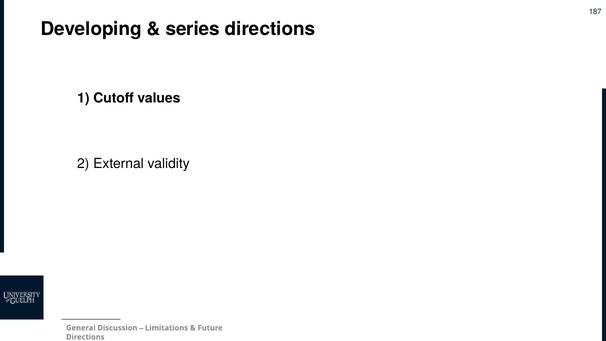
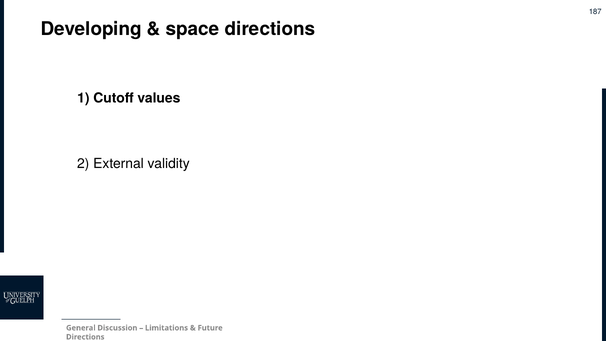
series: series -> space
